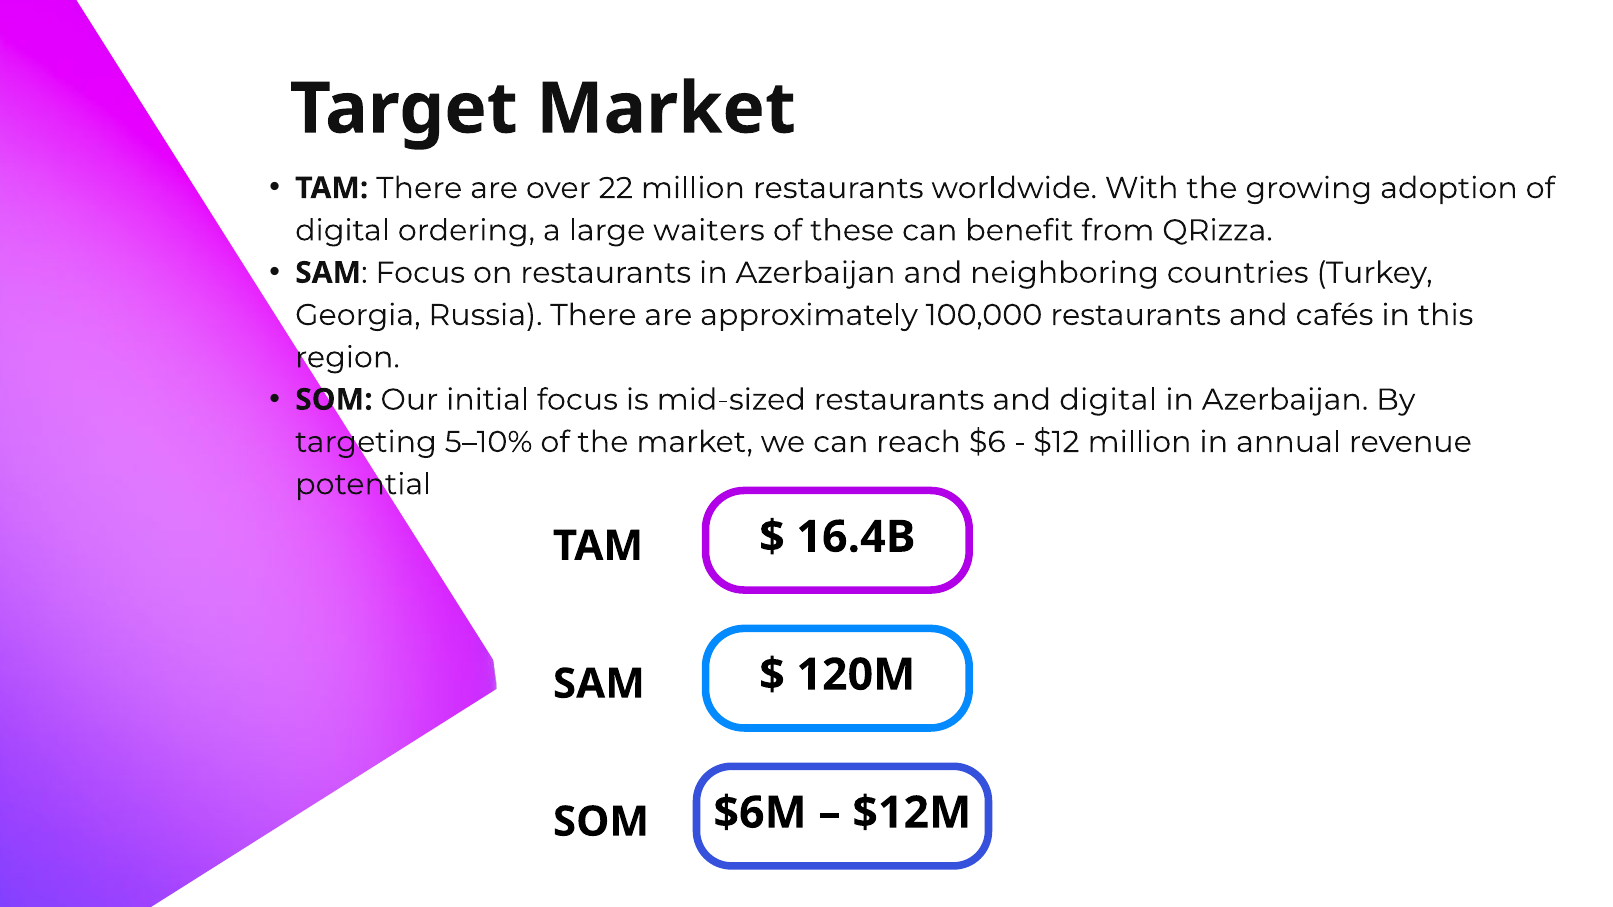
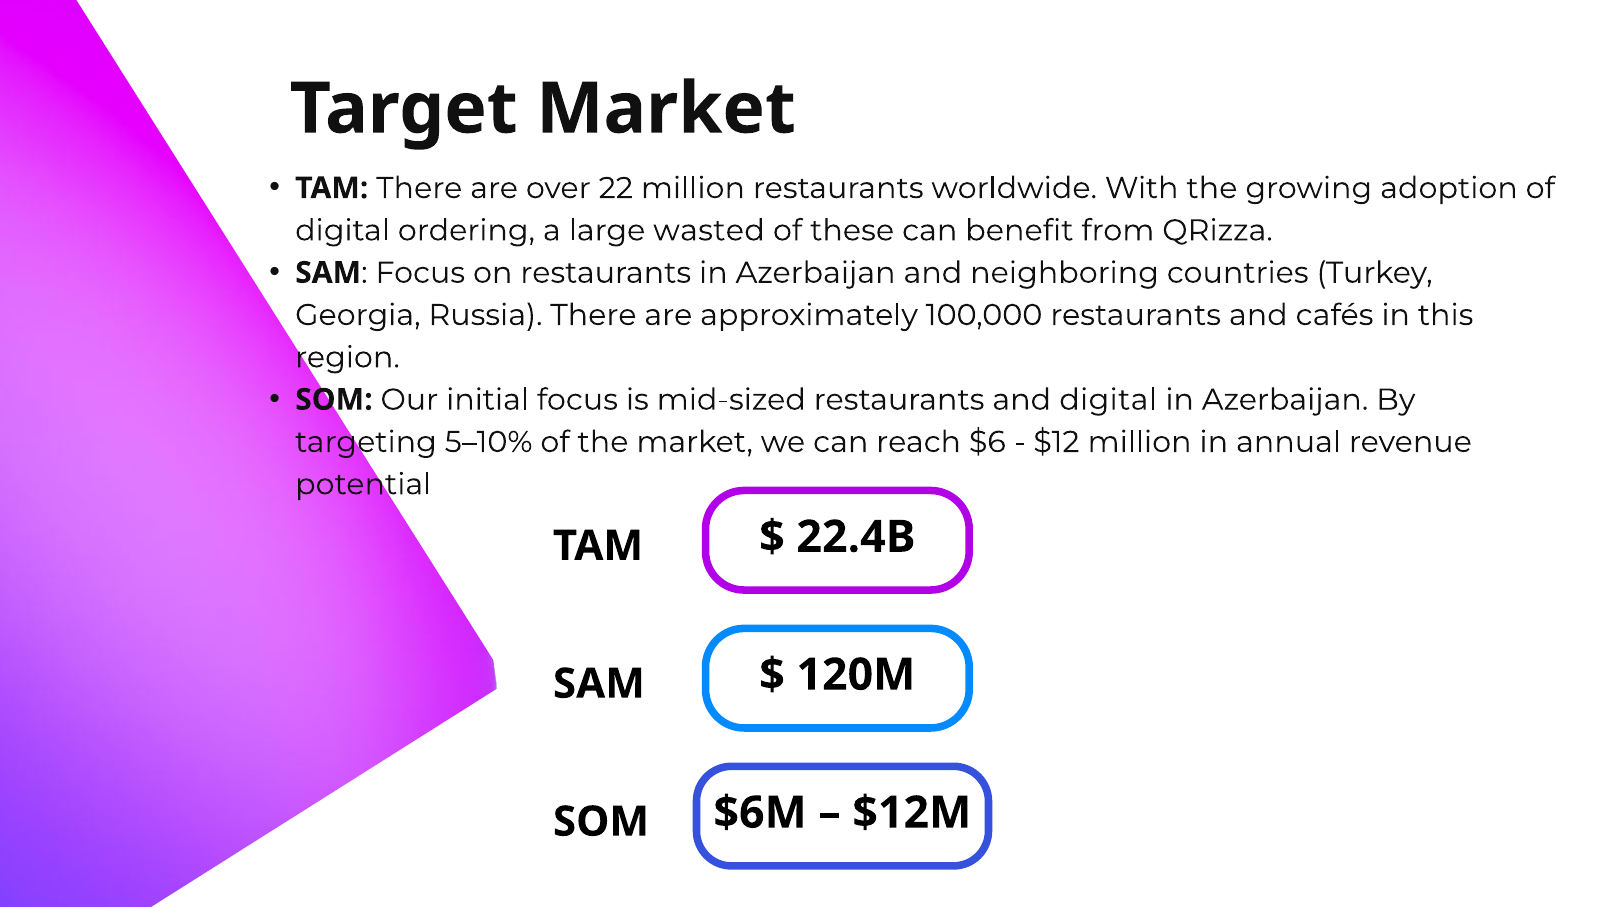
waiters: waiters -> wasted
16.4B: 16.4B -> 22.4B
